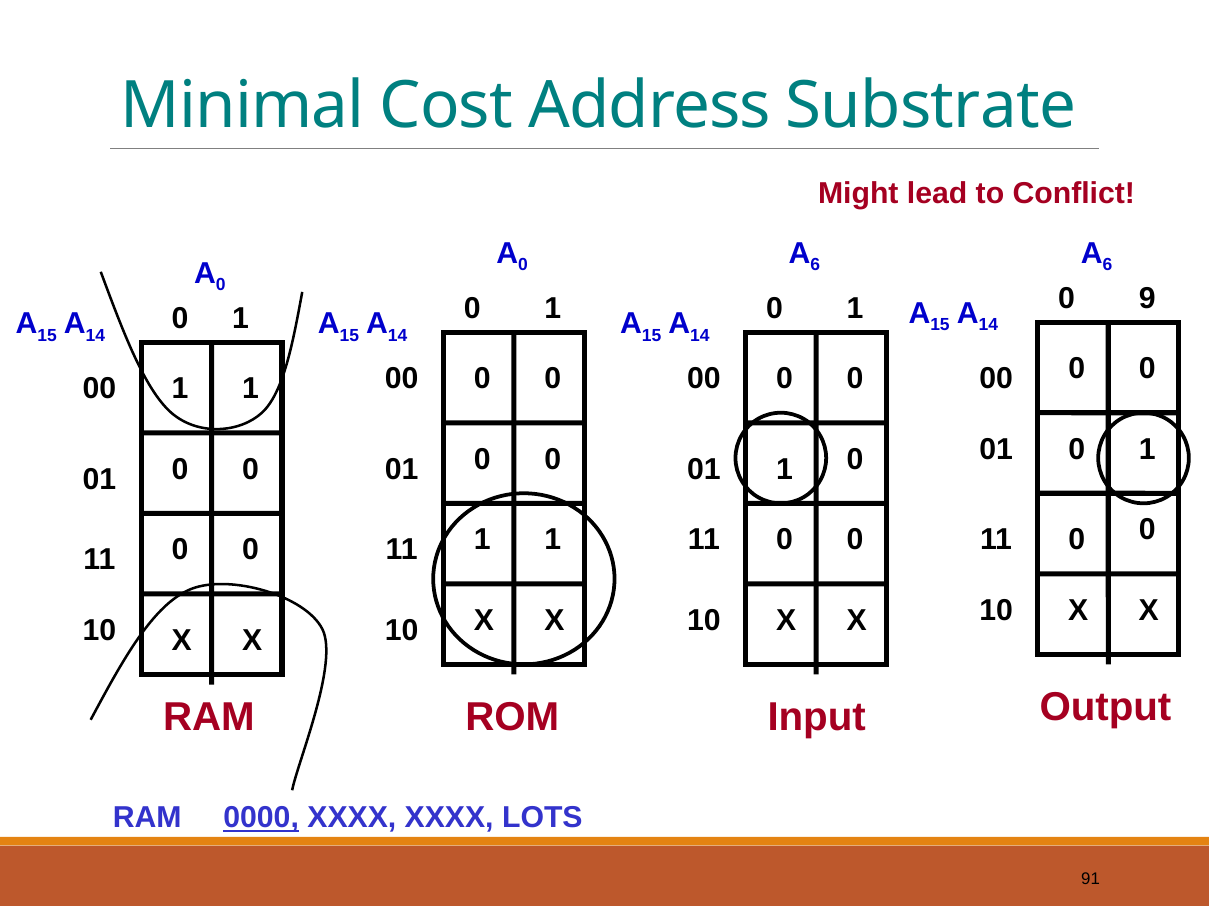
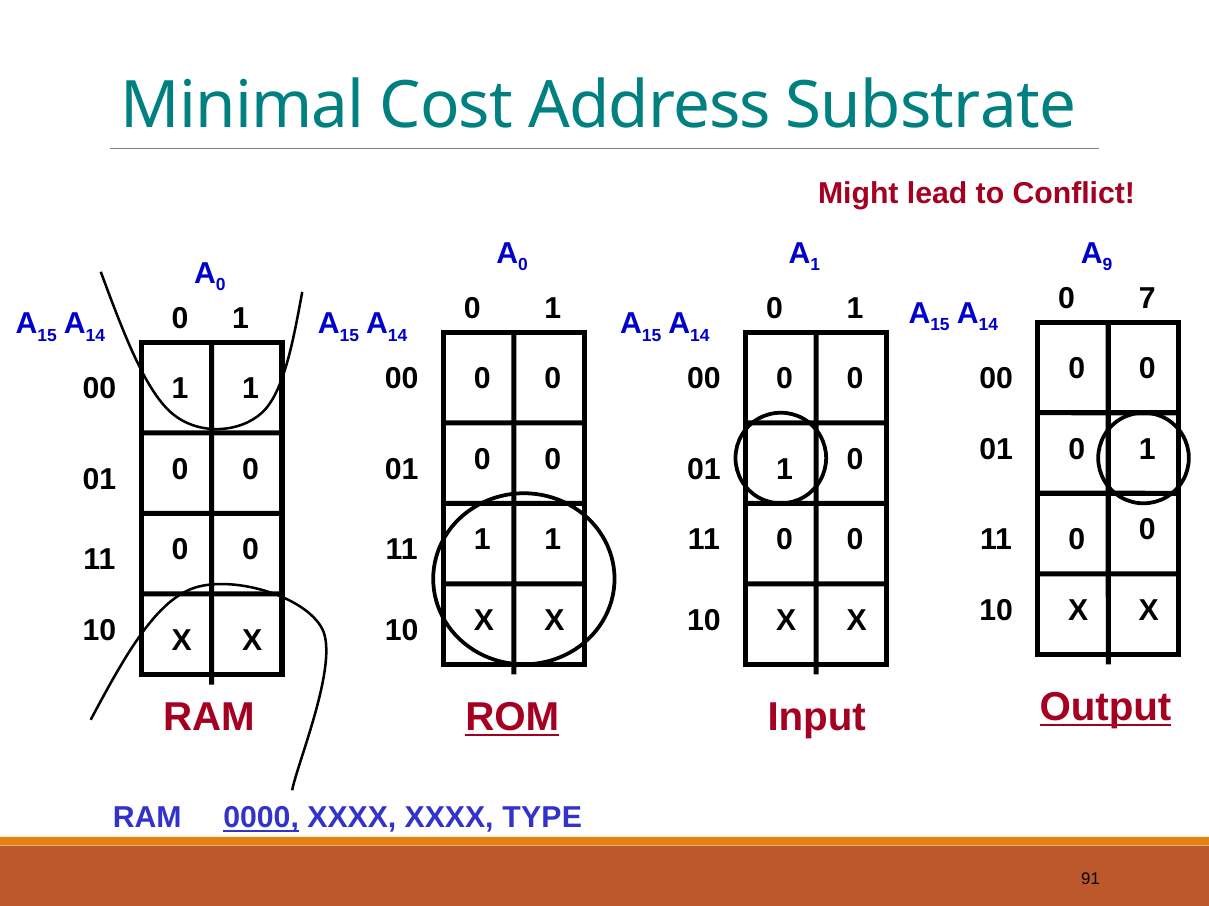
6 at (815, 265): 6 -> 1
6 at (1107, 265): 6 -> 9
9: 9 -> 7
ROM underline: none -> present
Output underline: none -> present
LOTS: LOTS -> TYPE
